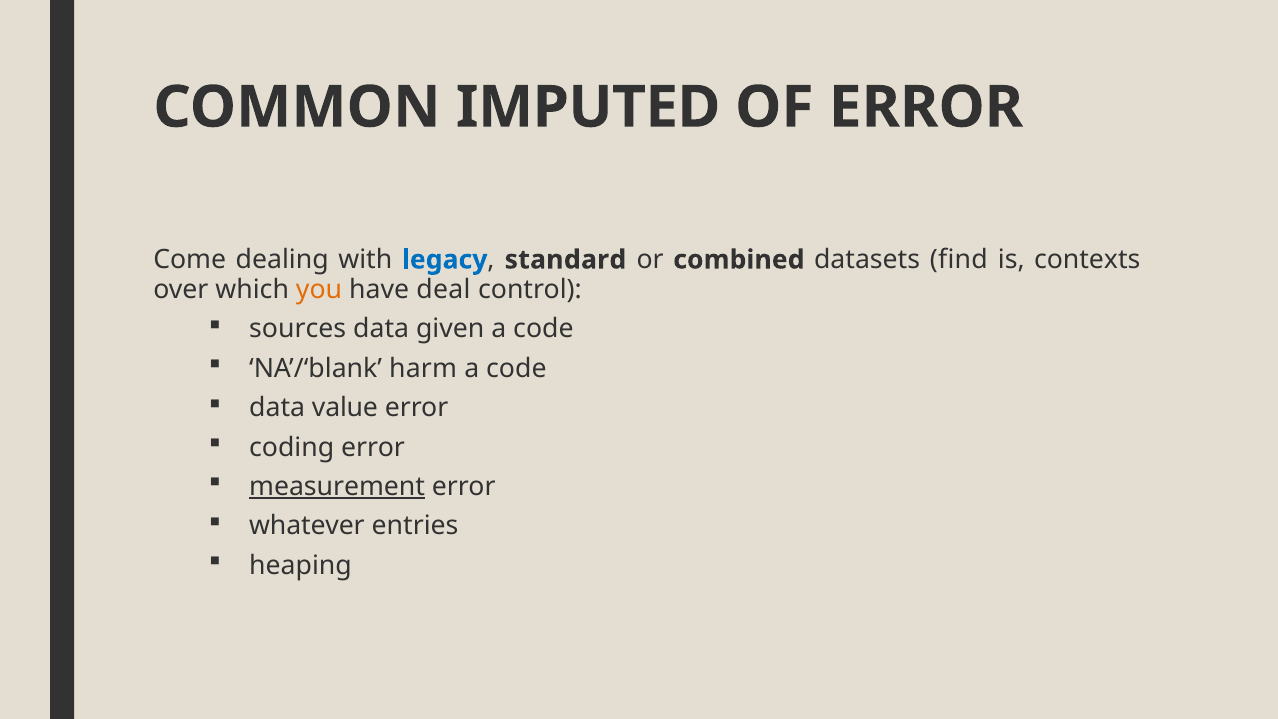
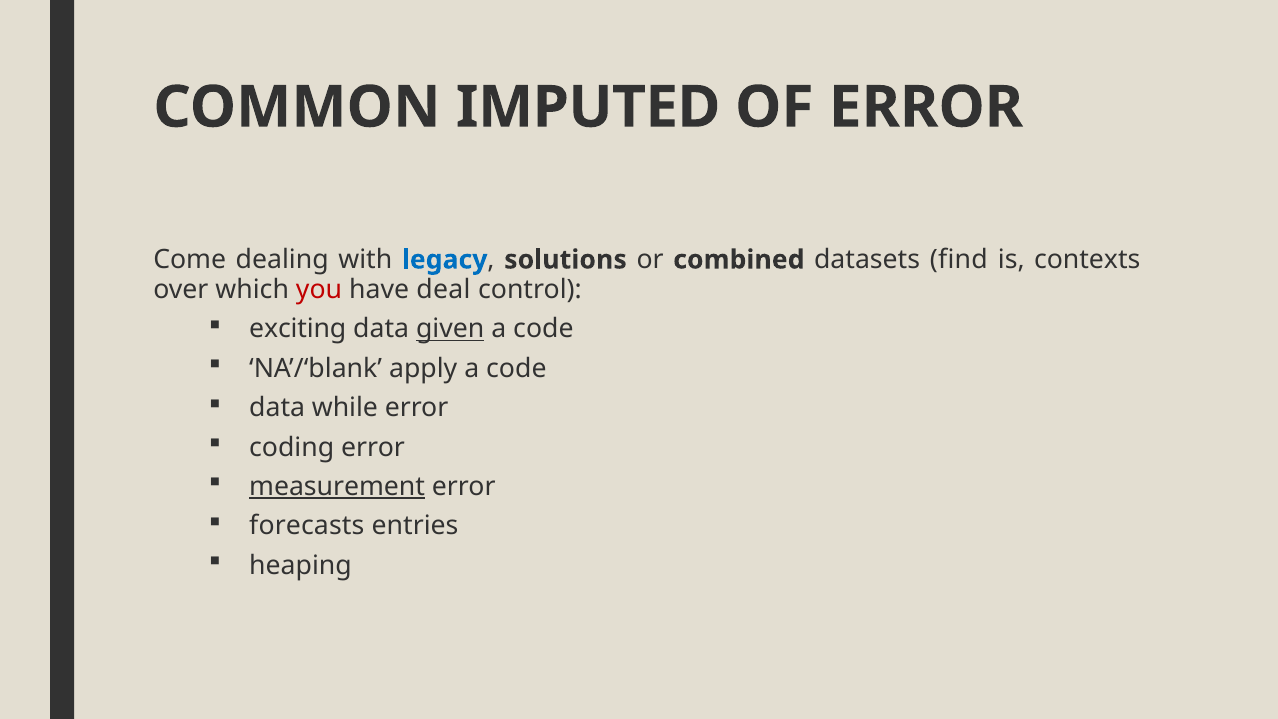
standard: standard -> solutions
you colour: orange -> red
sources: sources -> exciting
given underline: none -> present
harm: harm -> apply
value: value -> while
whatever: whatever -> forecasts
